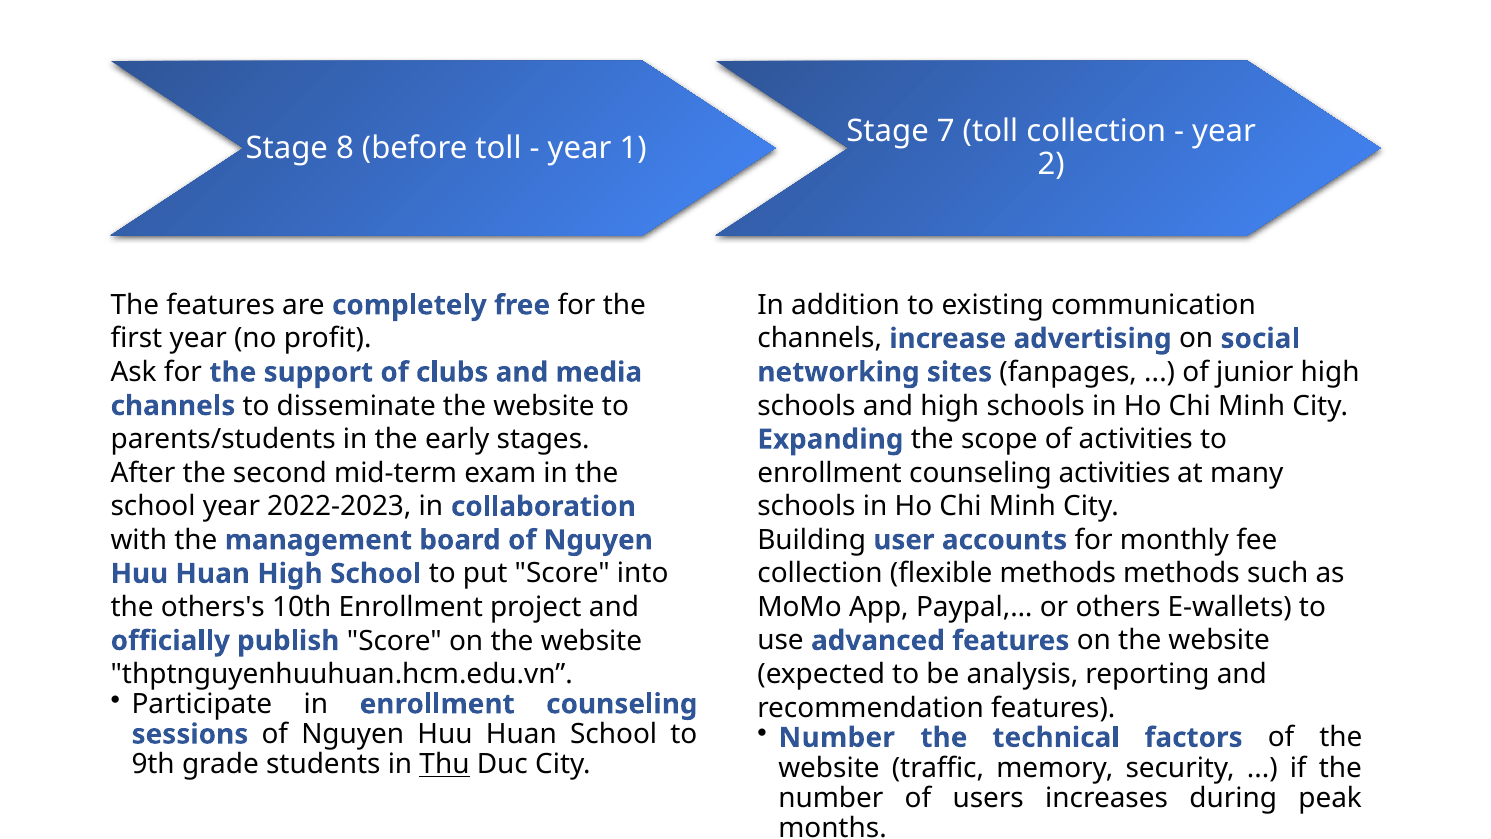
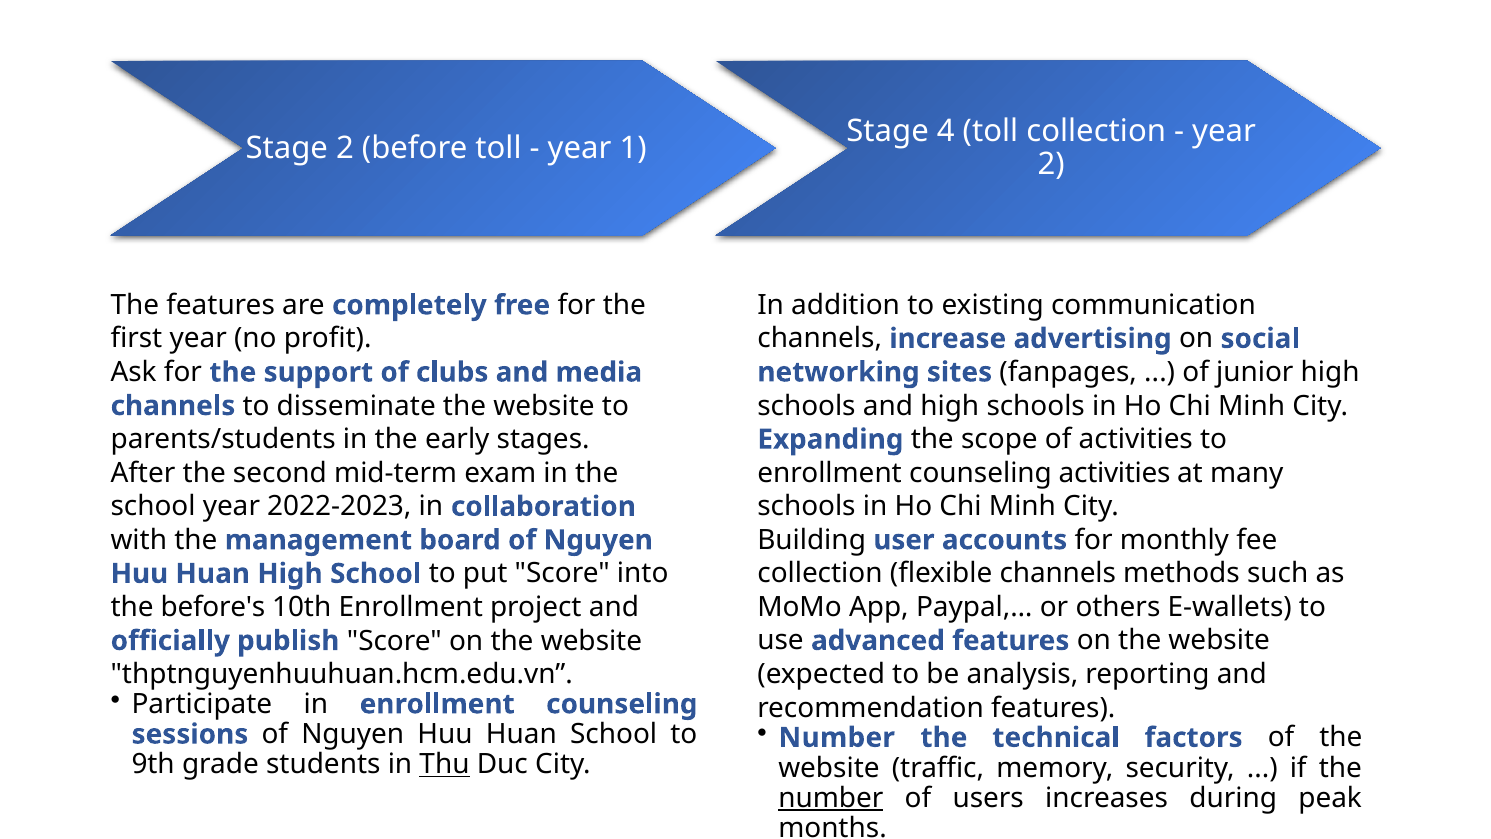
7: 7 -> 4
Stage 8: 8 -> 2
flexible methods: methods -> channels
others's: others's -> before's
number at (831, 798) underline: none -> present
